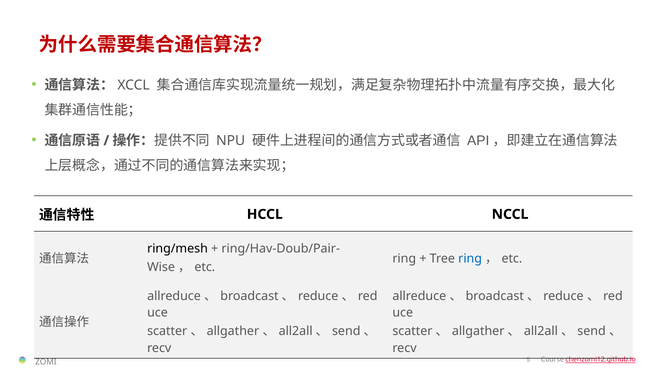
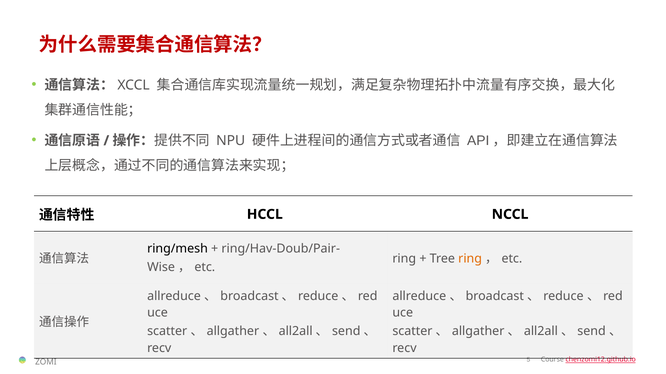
ring at (470, 259) colour: blue -> orange
